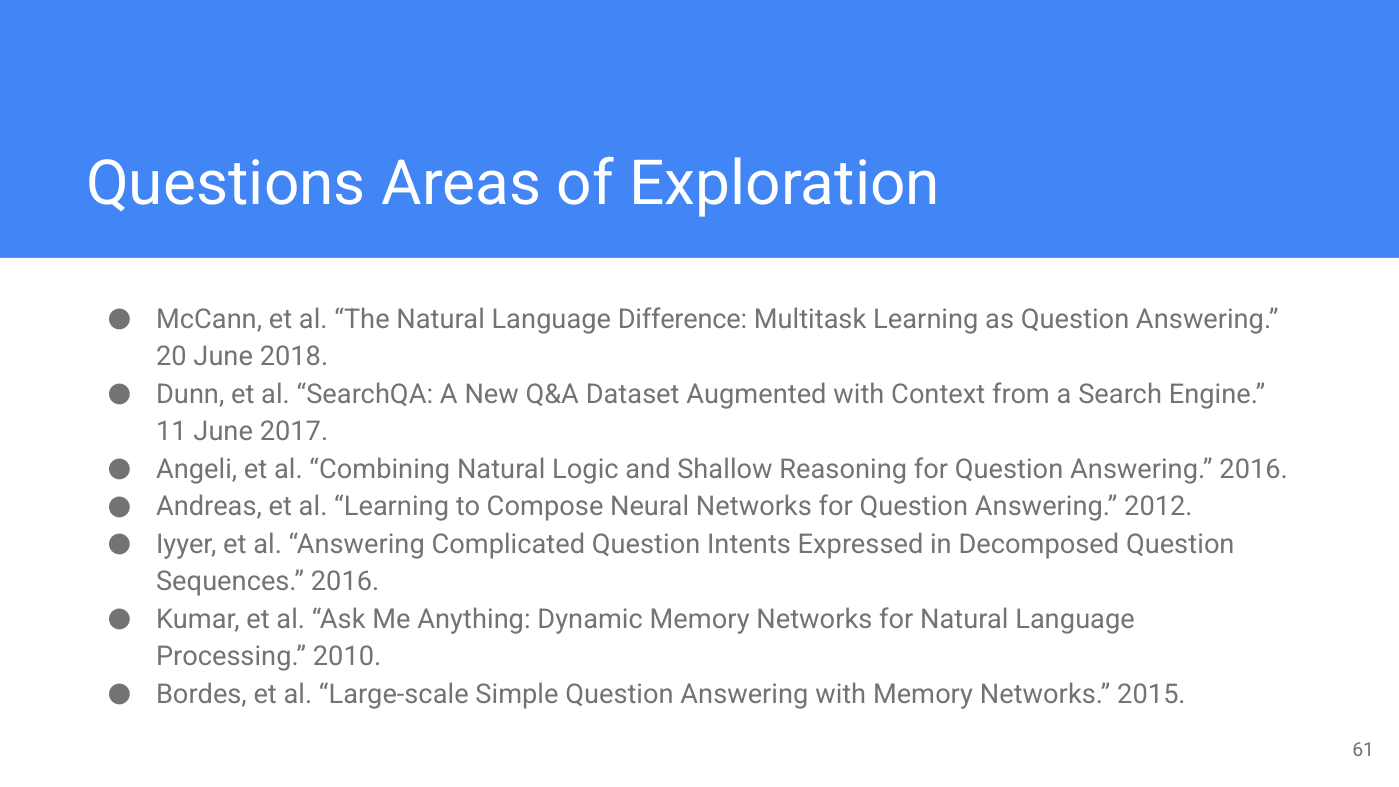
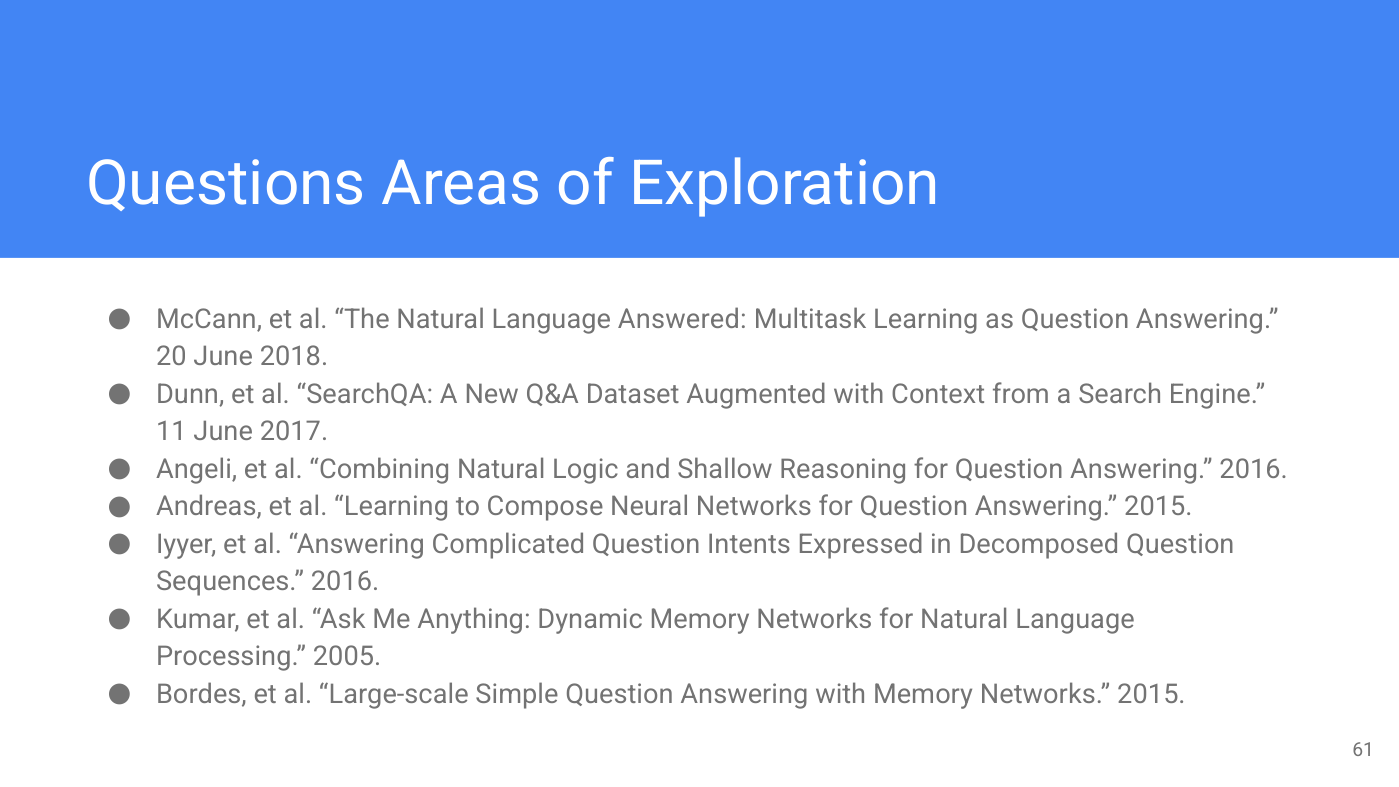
Difference: Difference -> Answered
Answering 2012: 2012 -> 2015
2010: 2010 -> 2005
